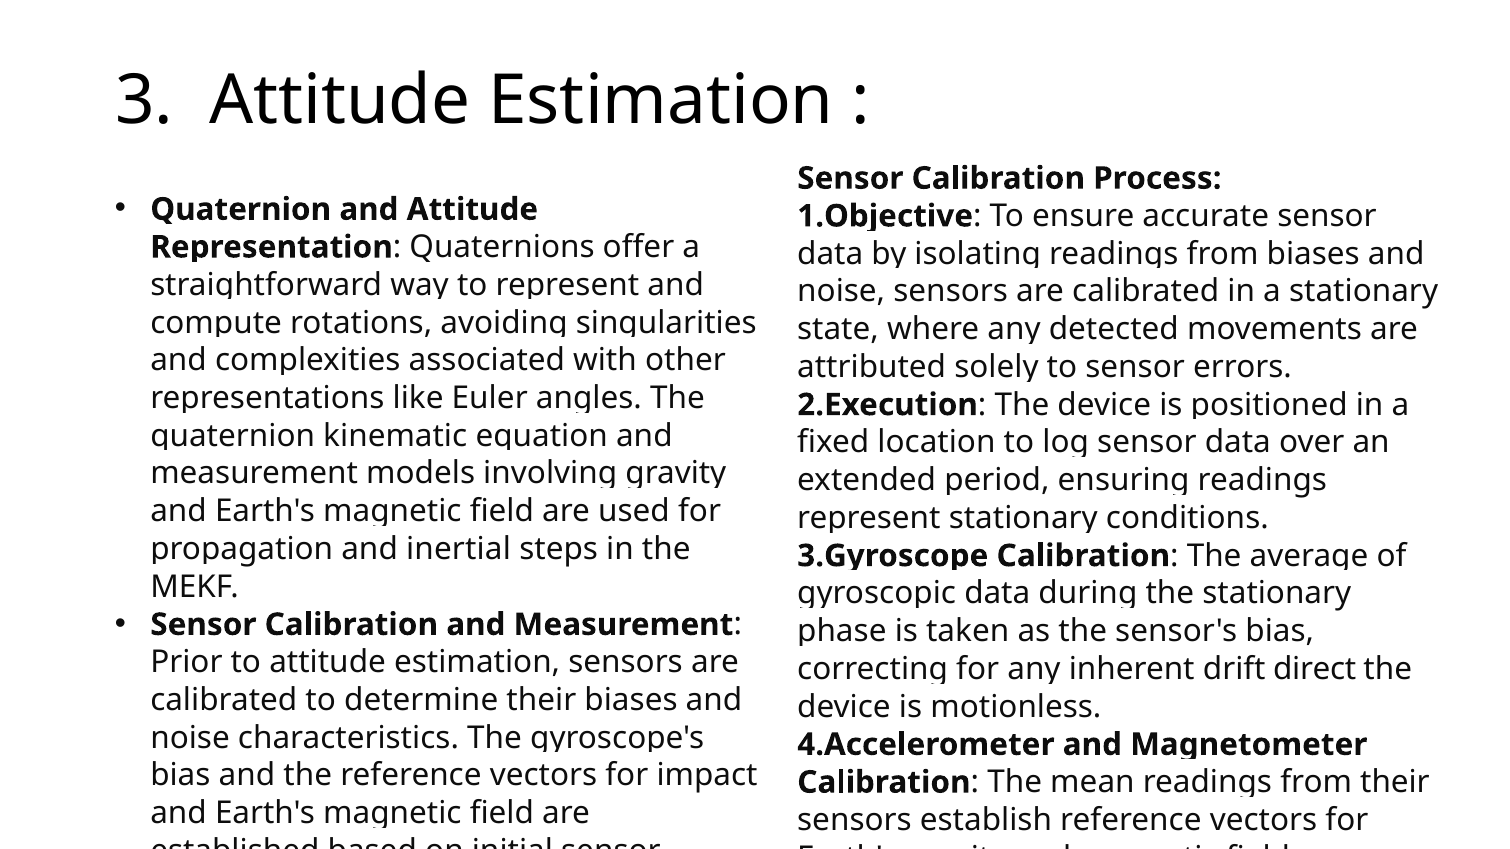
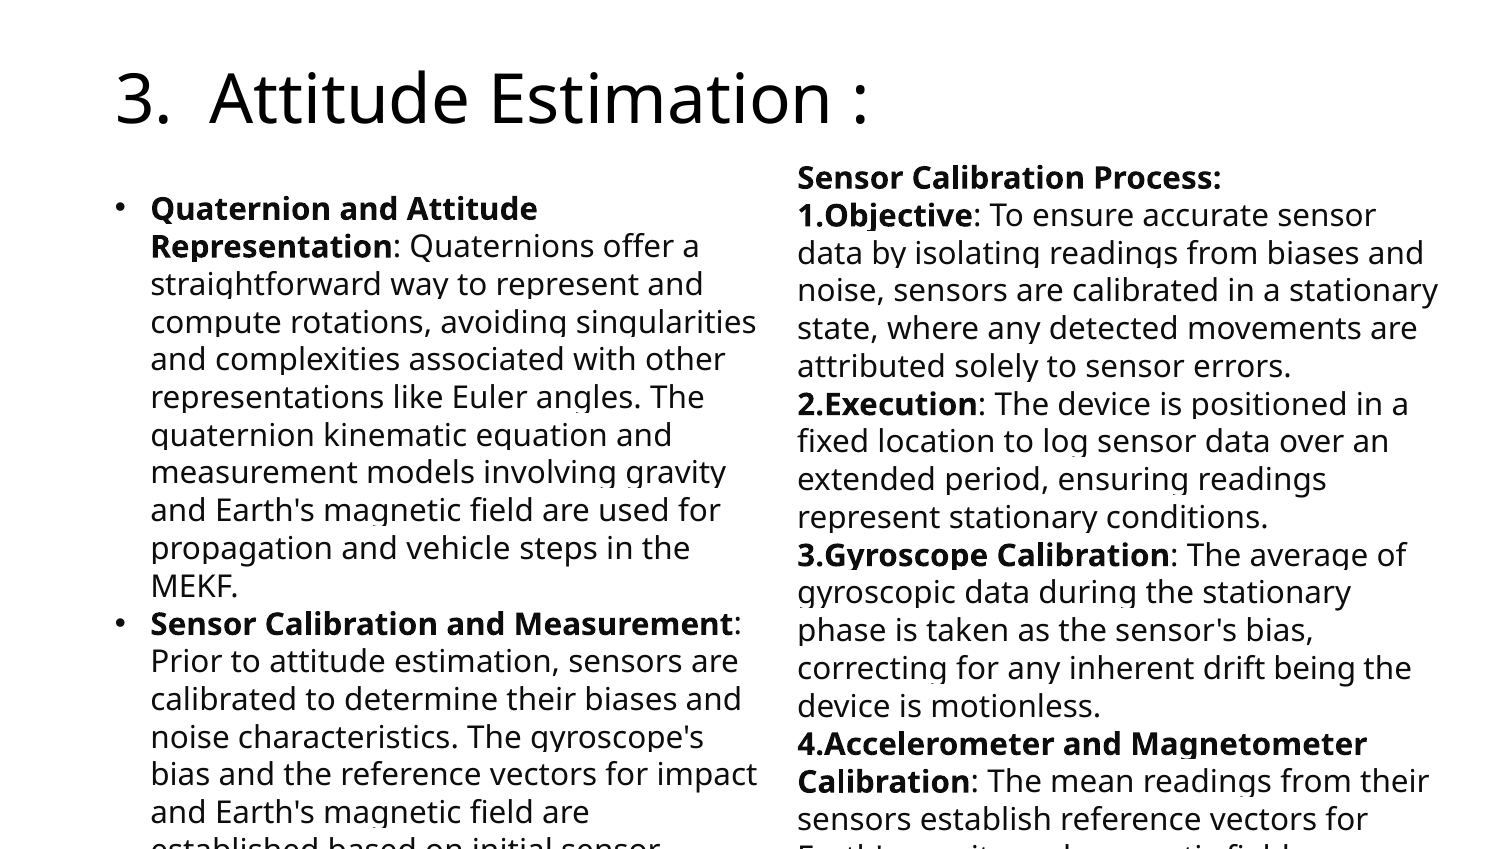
inertial: inertial -> vehicle
direct: direct -> being
